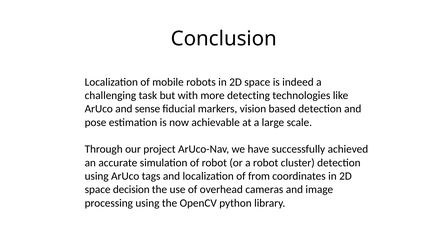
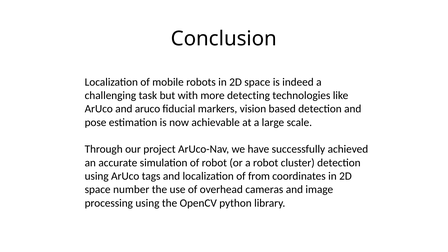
and sense: sense -> aruco
decision: decision -> number
